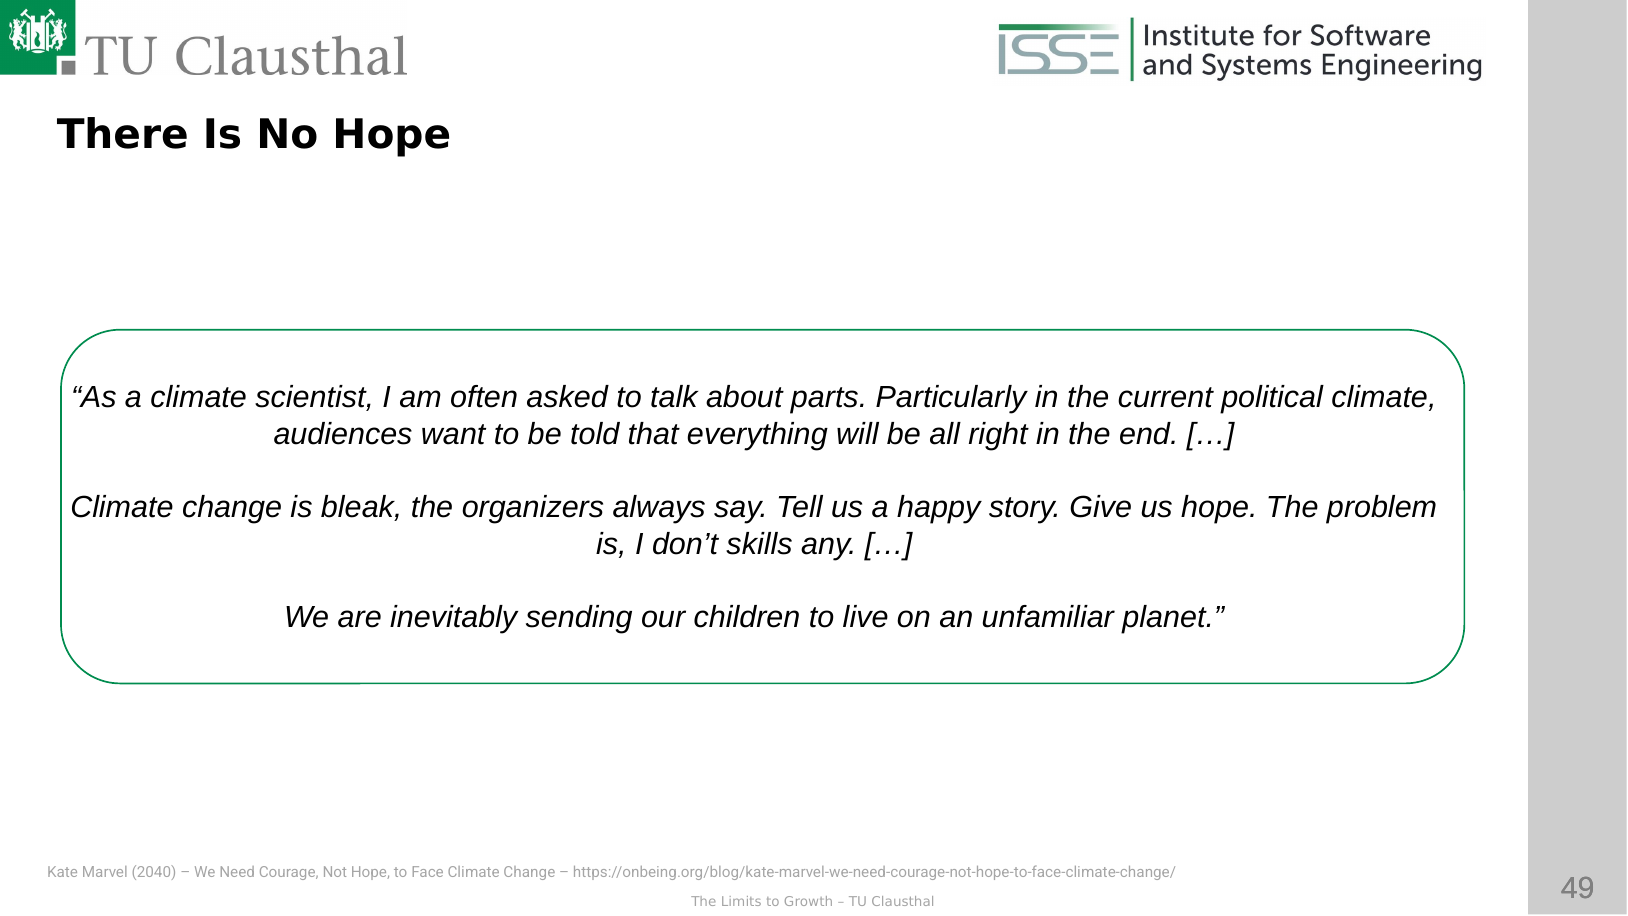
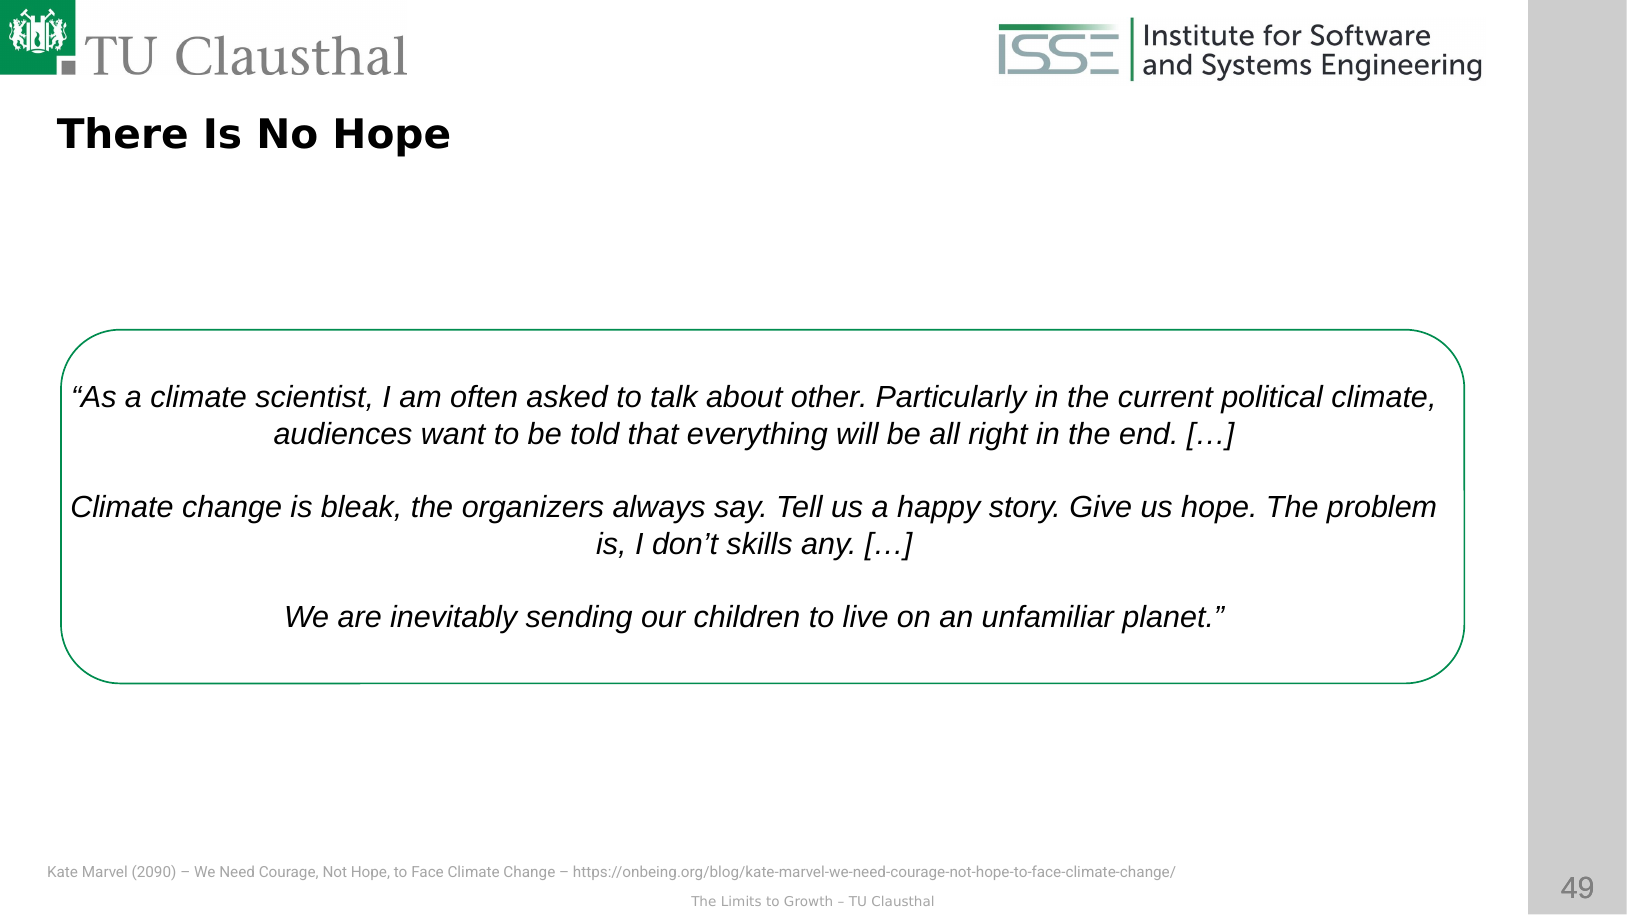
parts: parts -> other
2040: 2040 -> 2090
